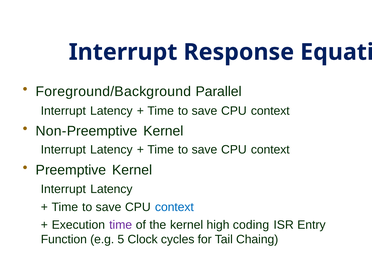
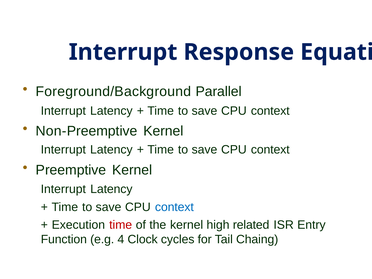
time at (121, 225) colour: purple -> red
coding: coding -> related
5: 5 -> 4
